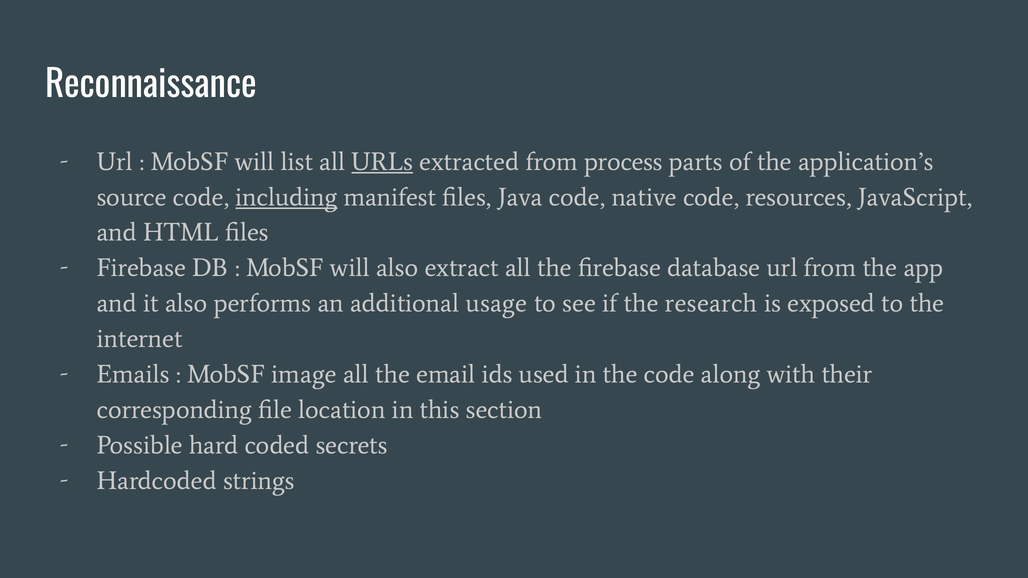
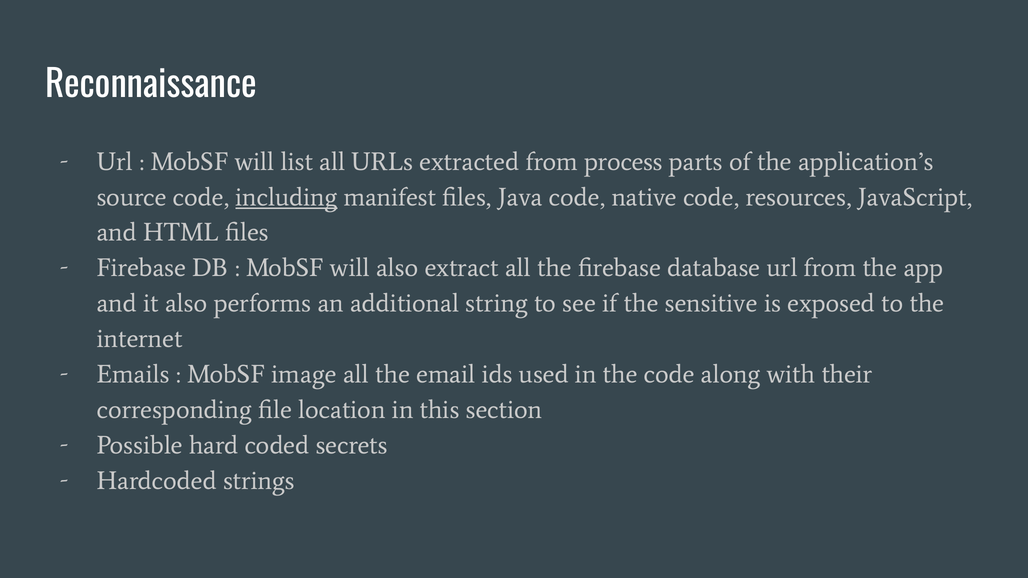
URLs underline: present -> none
usage: usage -> string
research: research -> sensitive
